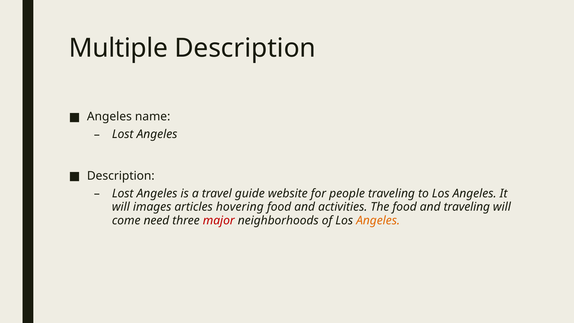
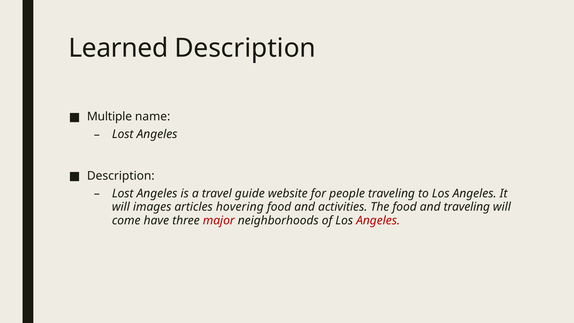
Multiple: Multiple -> Learned
Angeles at (109, 117): Angeles -> Multiple
need: need -> have
Angeles at (378, 220) colour: orange -> red
